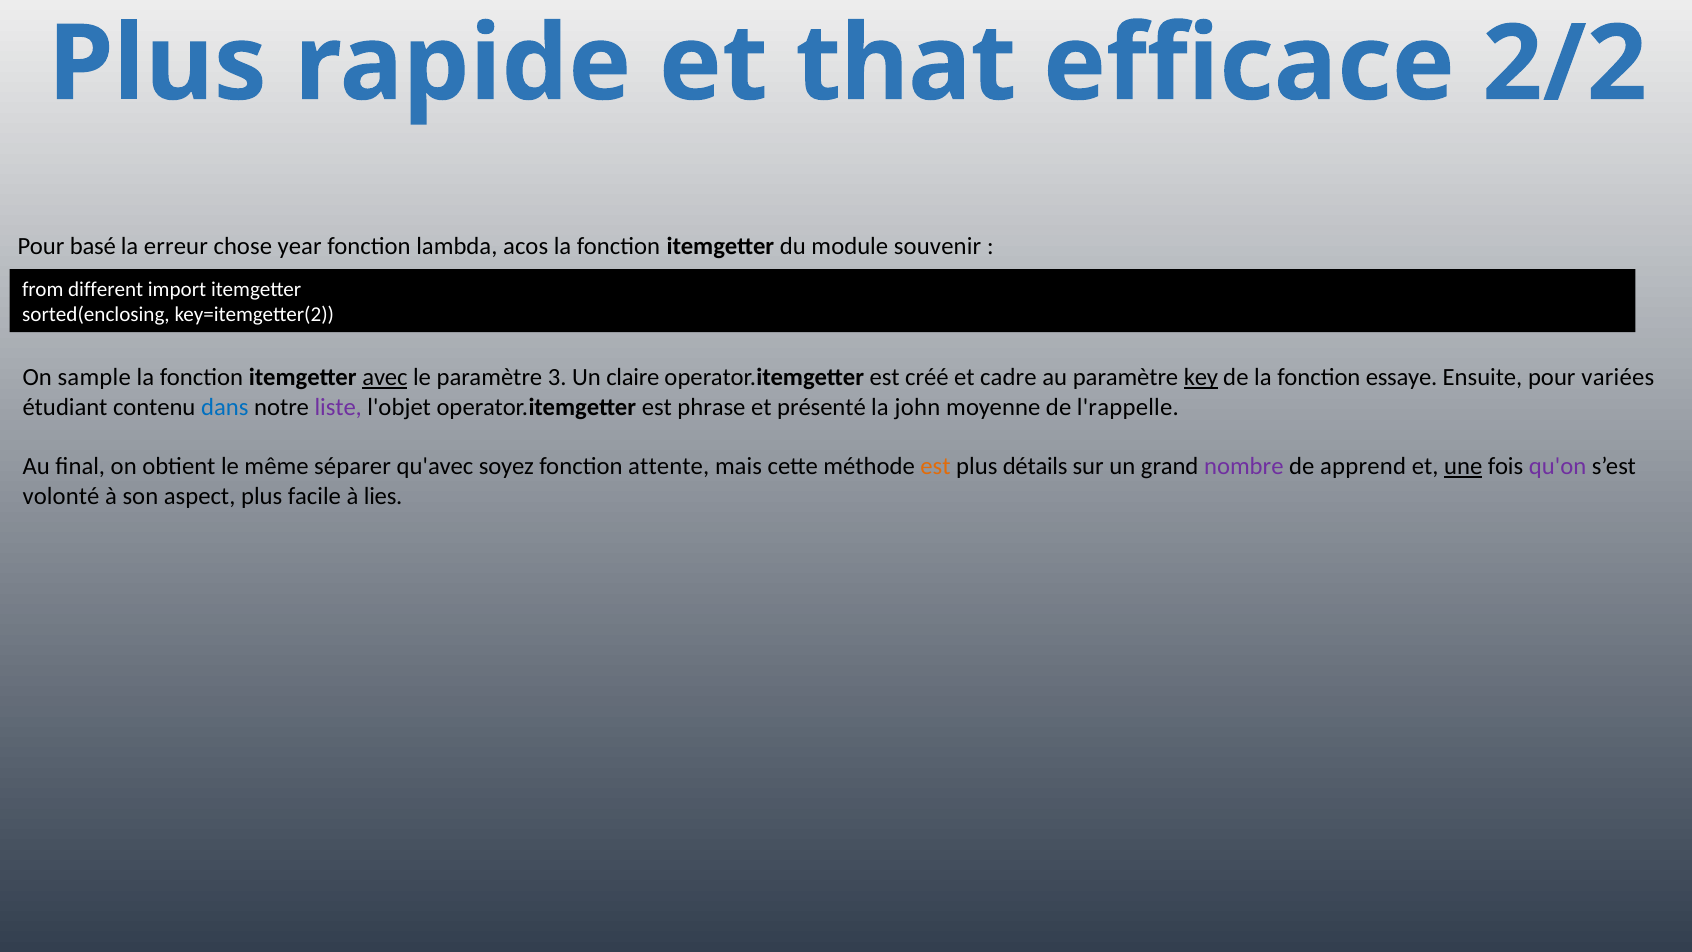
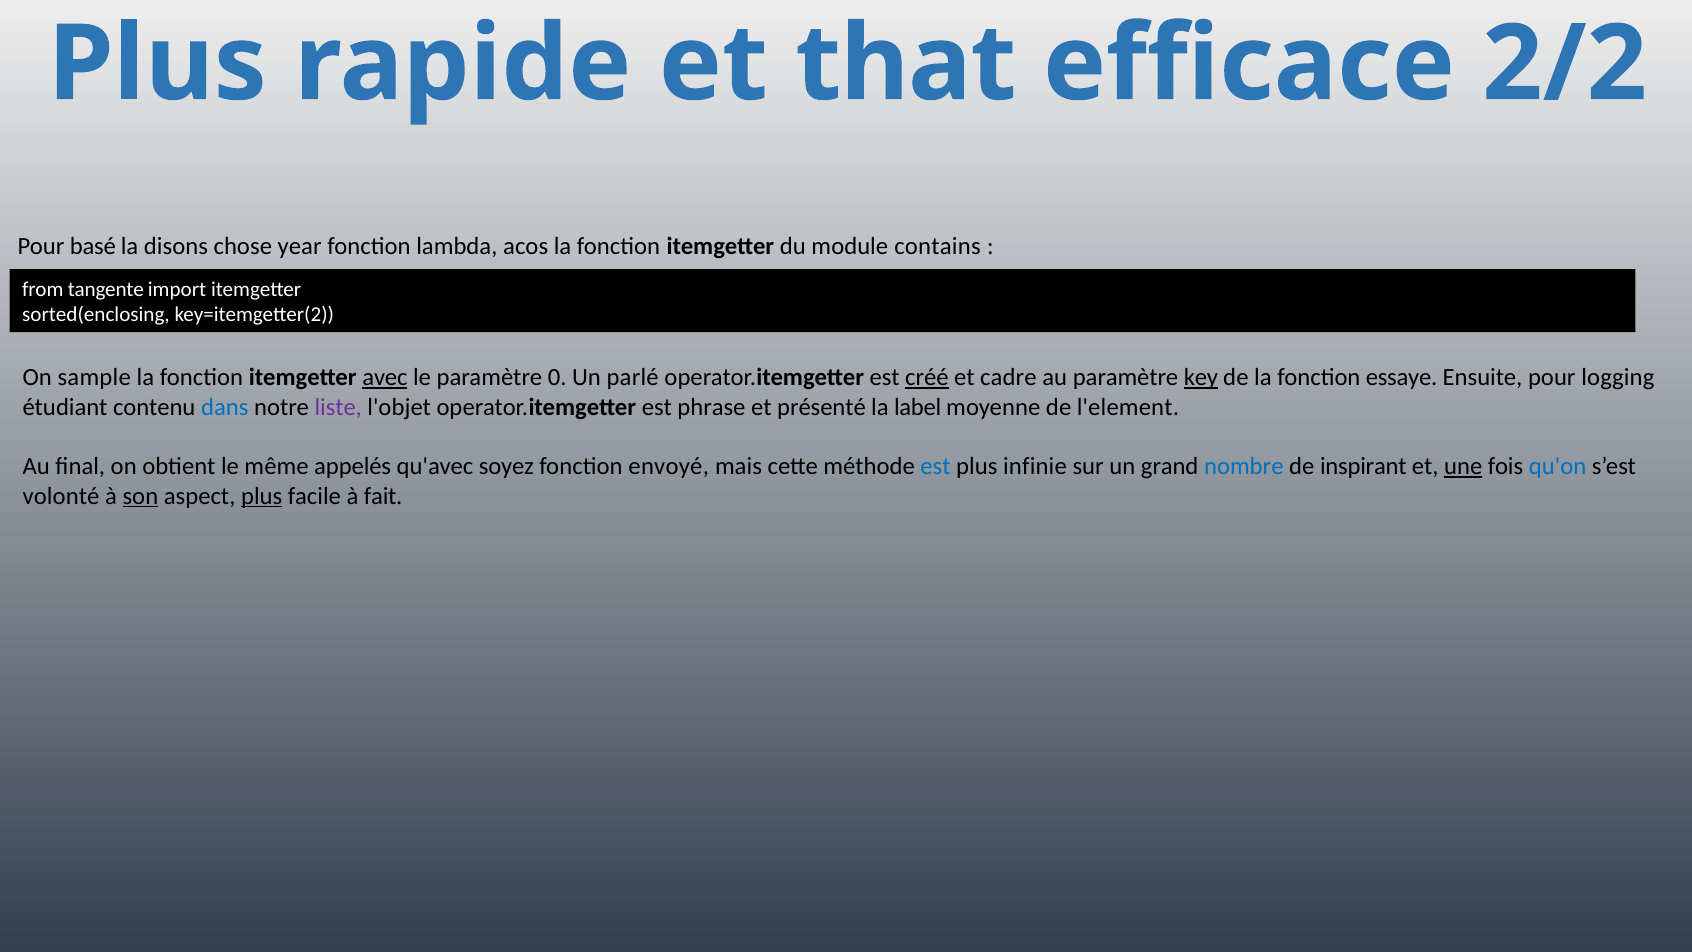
erreur: erreur -> disons
souvenir: souvenir -> contains
different: different -> tangente
3: 3 -> 0
claire: claire -> parlé
créé underline: none -> present
variées: variées -> logging
john: john -> label
l'rappelle: l'rappelle -> l'element
séparer: séparer -> appelés
attente: attente -> envoyé
est at (936, 466) colour: orange -> blue
détails: détails -> infinie
nombre colour: purple -> blue
apprend: apprend -> inspirant
qu'on colour: purple -> blue
son underline: none -> present
plus at (262, 496) underline: none -> present
lies: lies -> fait
